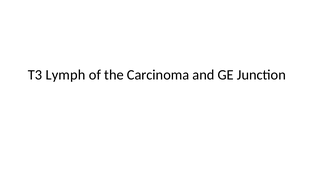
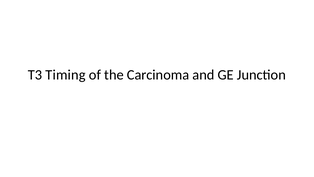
Lymph: Lymph -> Timing
